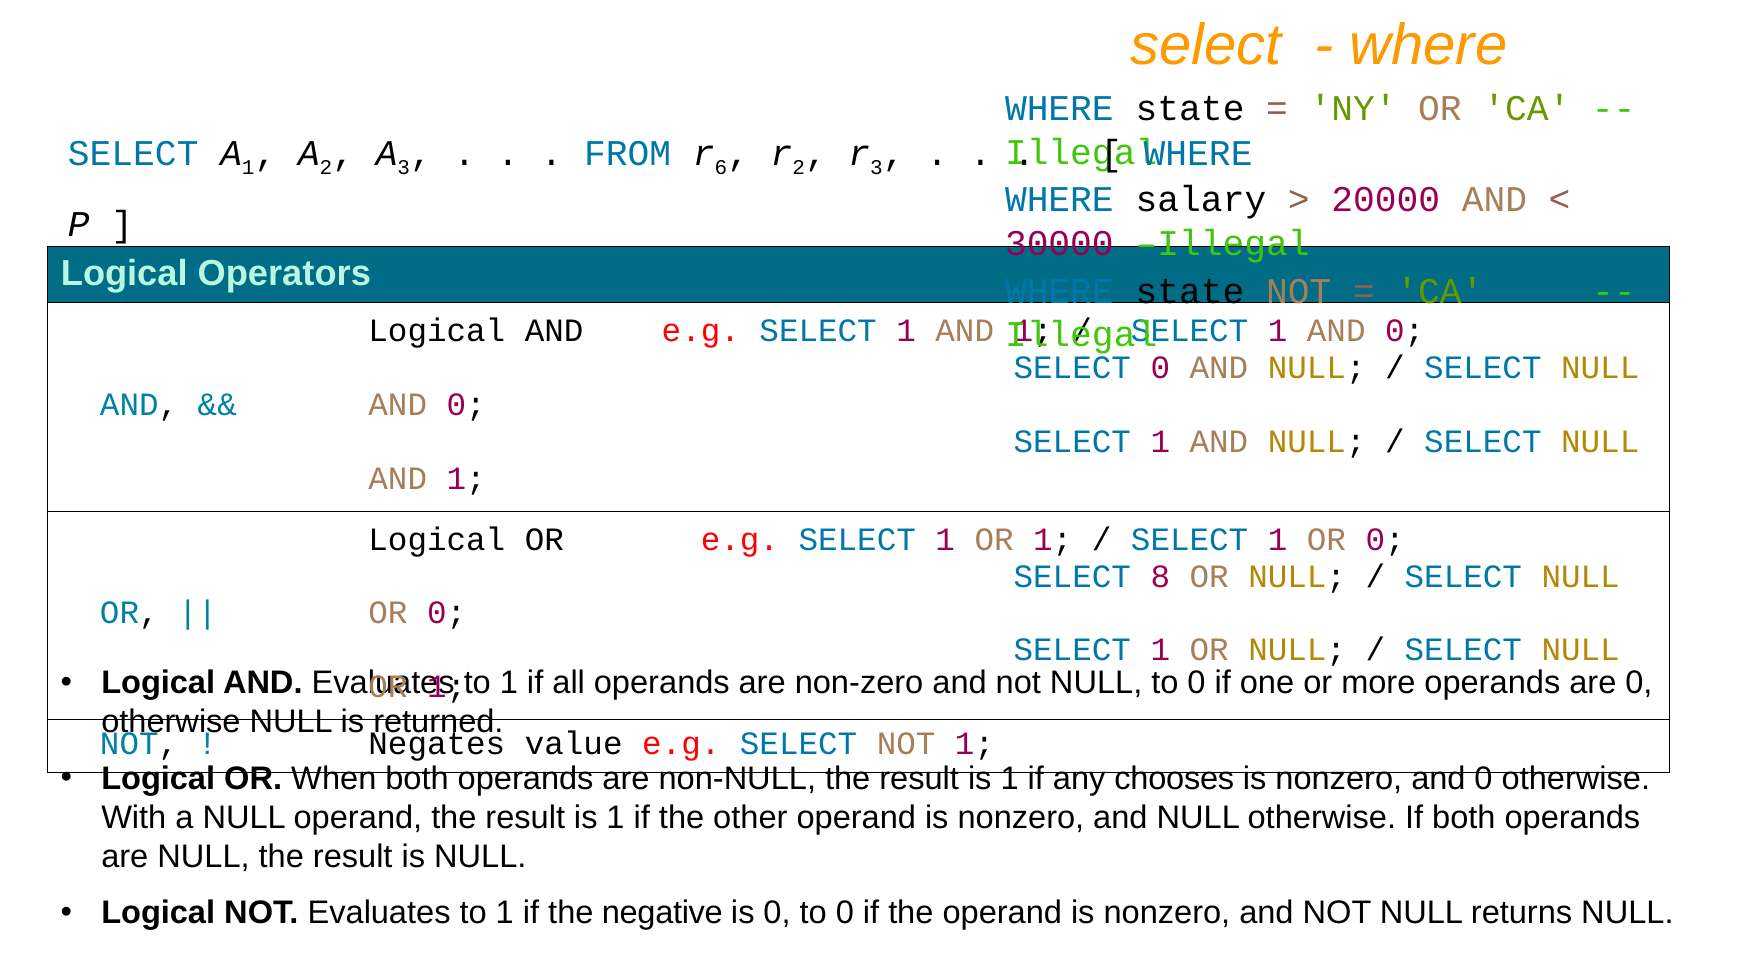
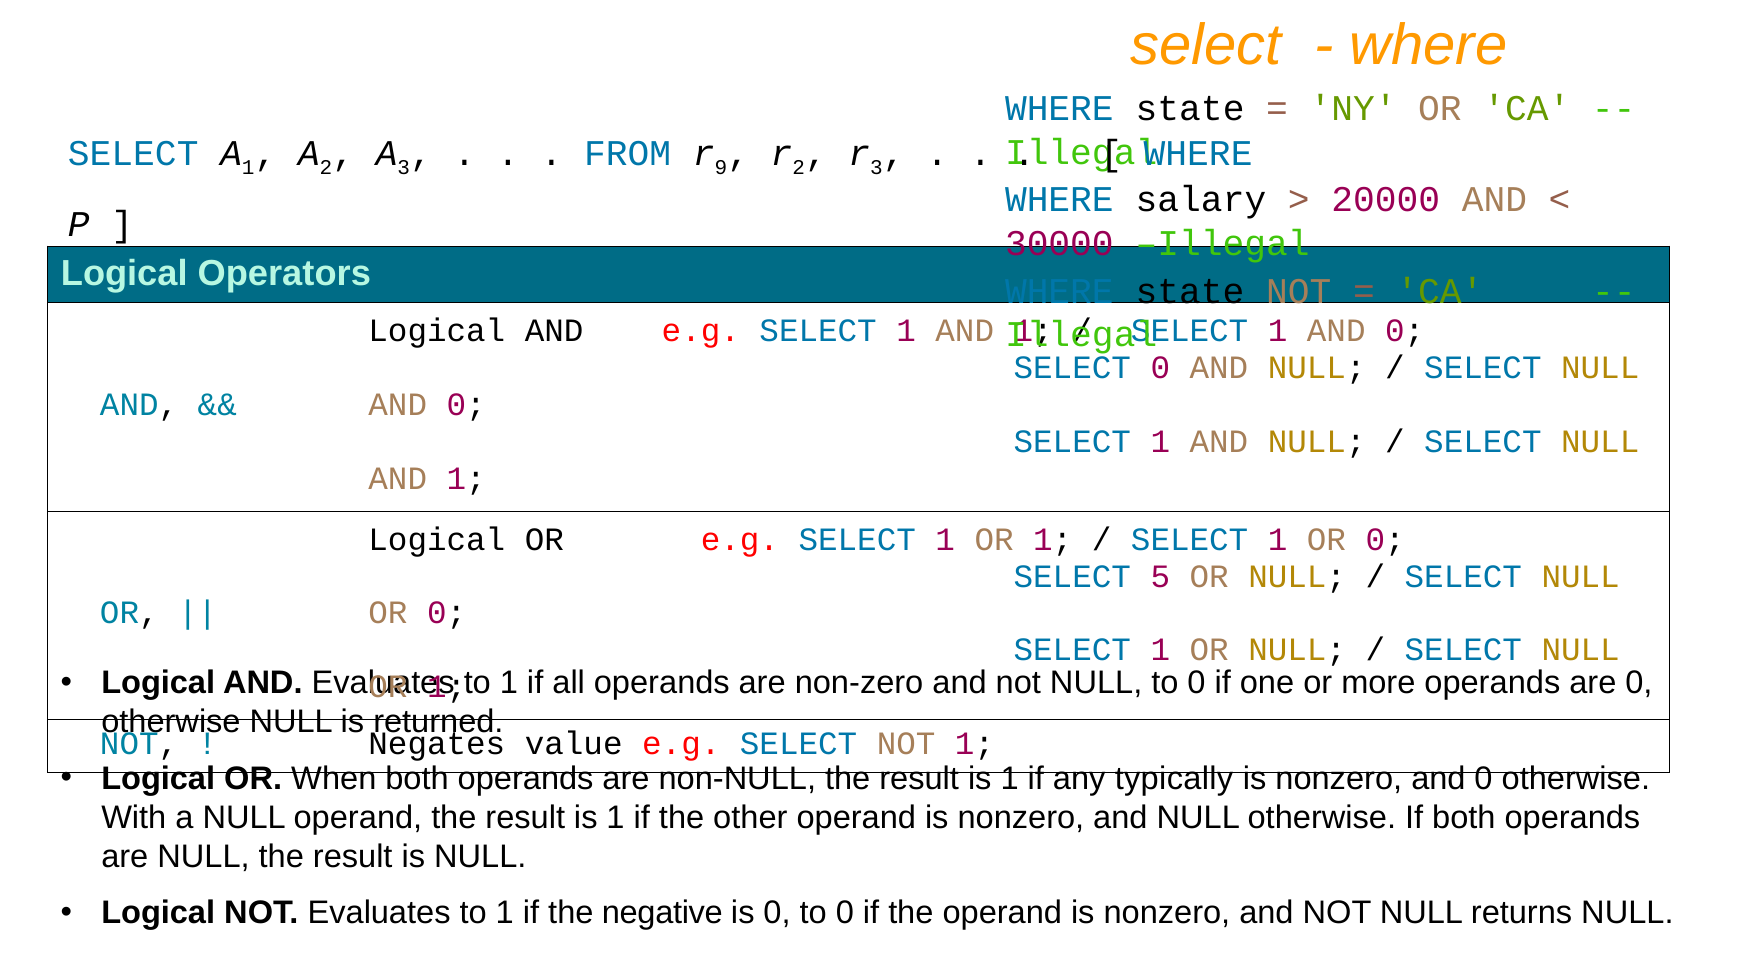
6: 6 -> 9
8: 8 -> 5
chooses: chooses -> typically
